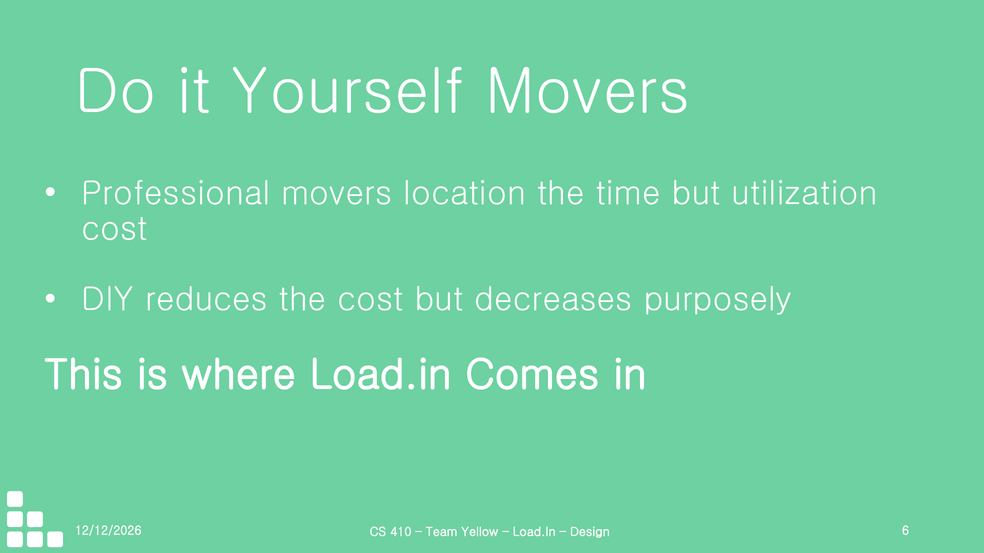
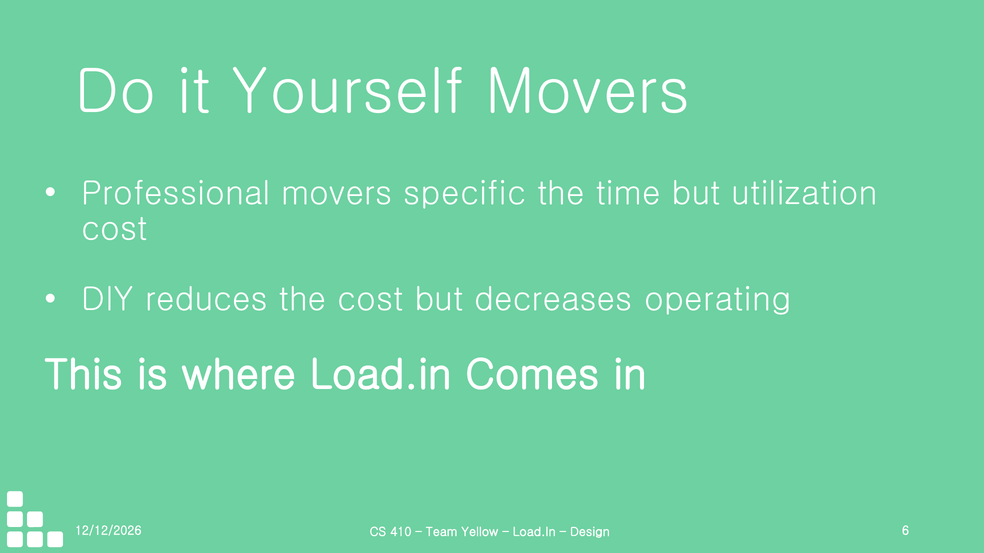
location: location -> specific
purposely: purposely -> operating
